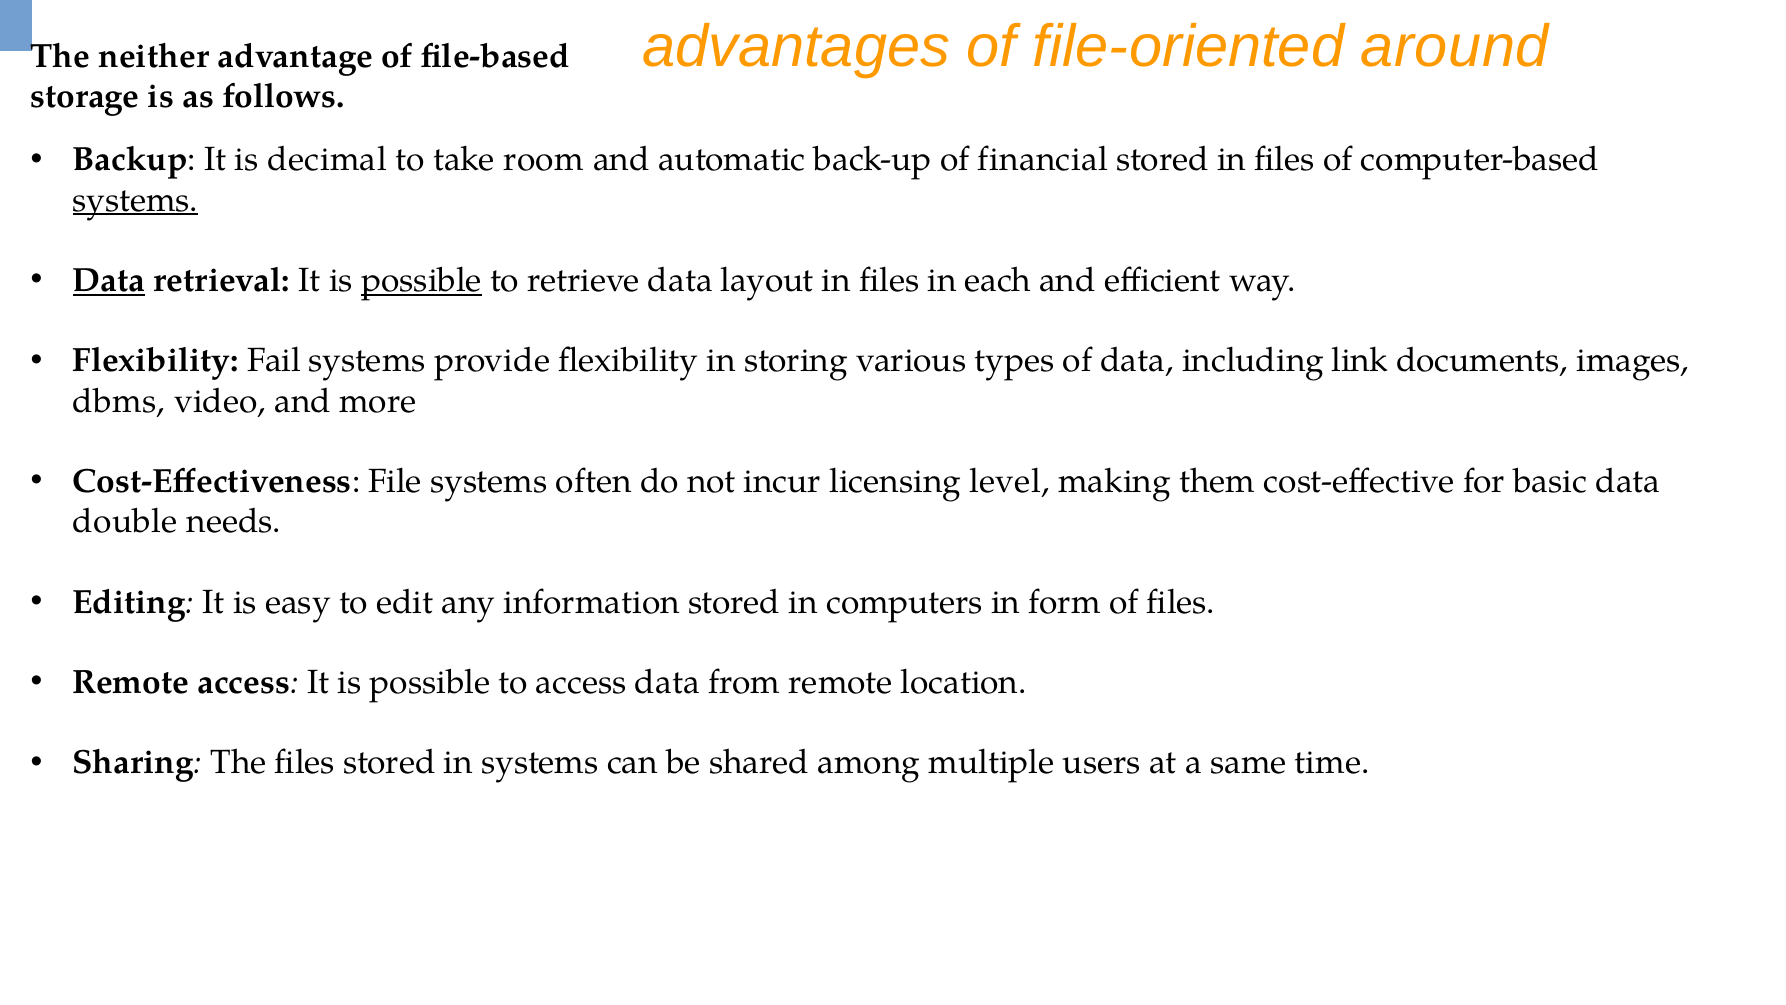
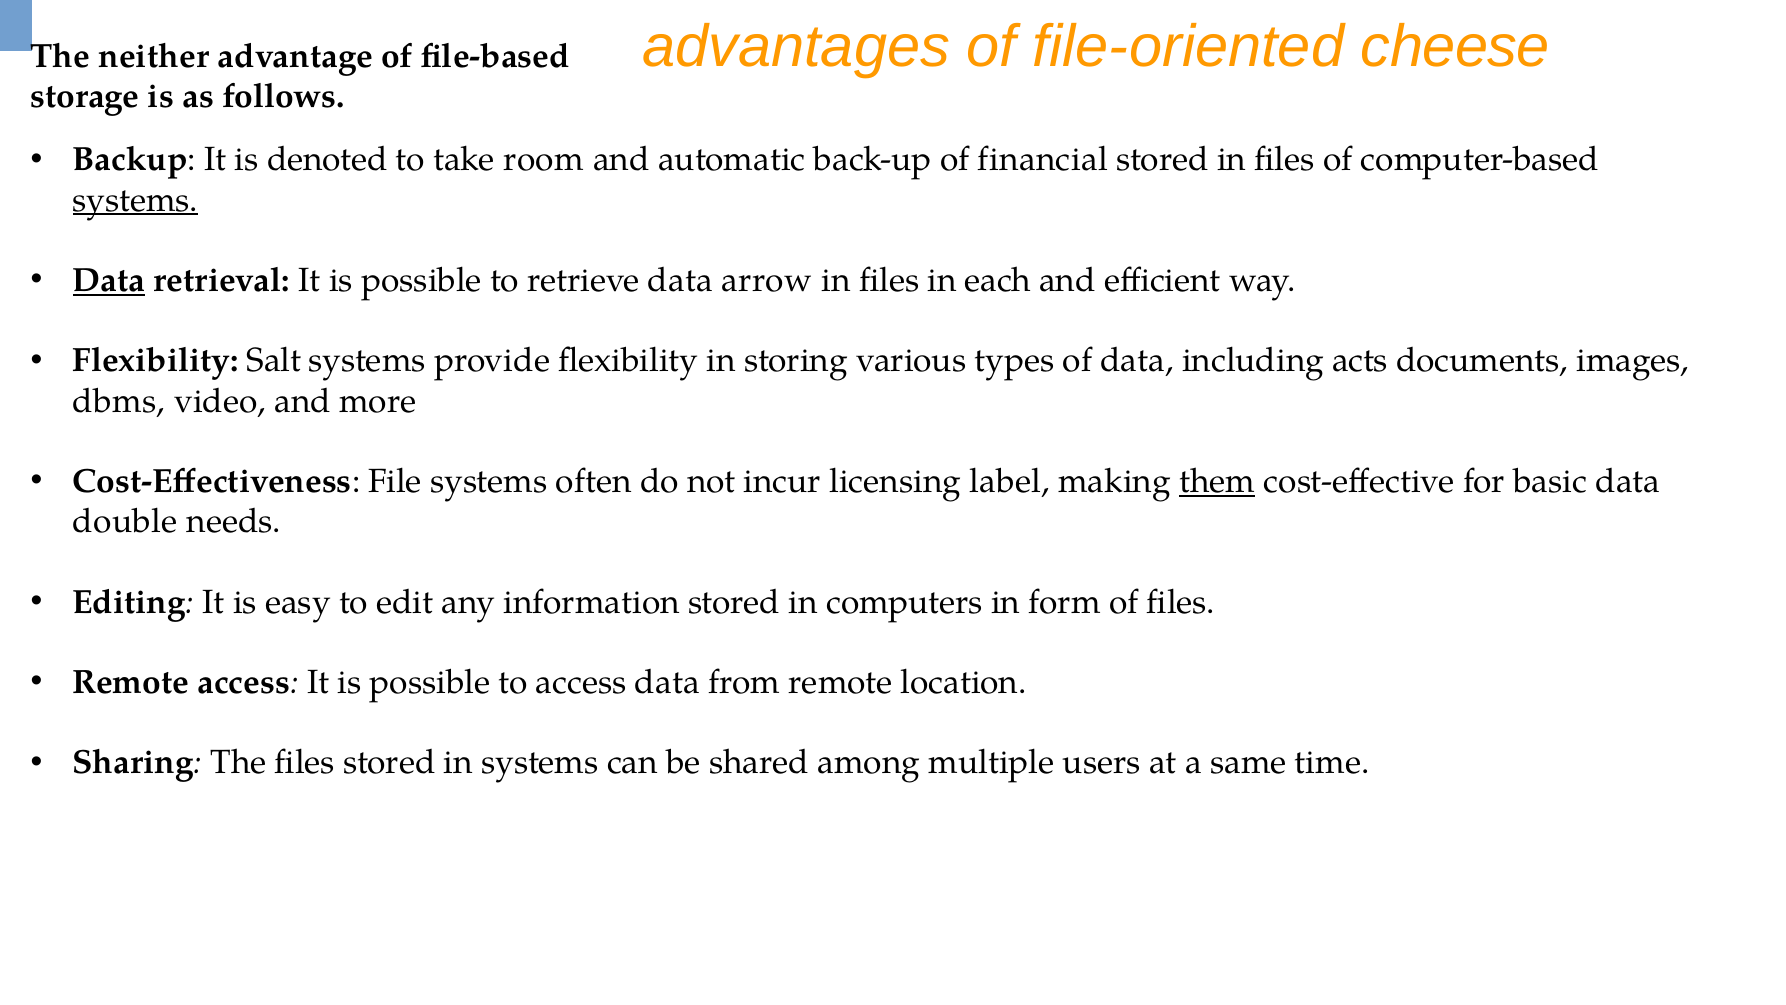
around: around -> cheese
decimal: decimal -> denoted
possible at (422, 280) underline: present -> none
layout: layout -> arrow
Fail: Fail -> Salt
link: link -> acts
level: level -> label
them underline: none -> present
